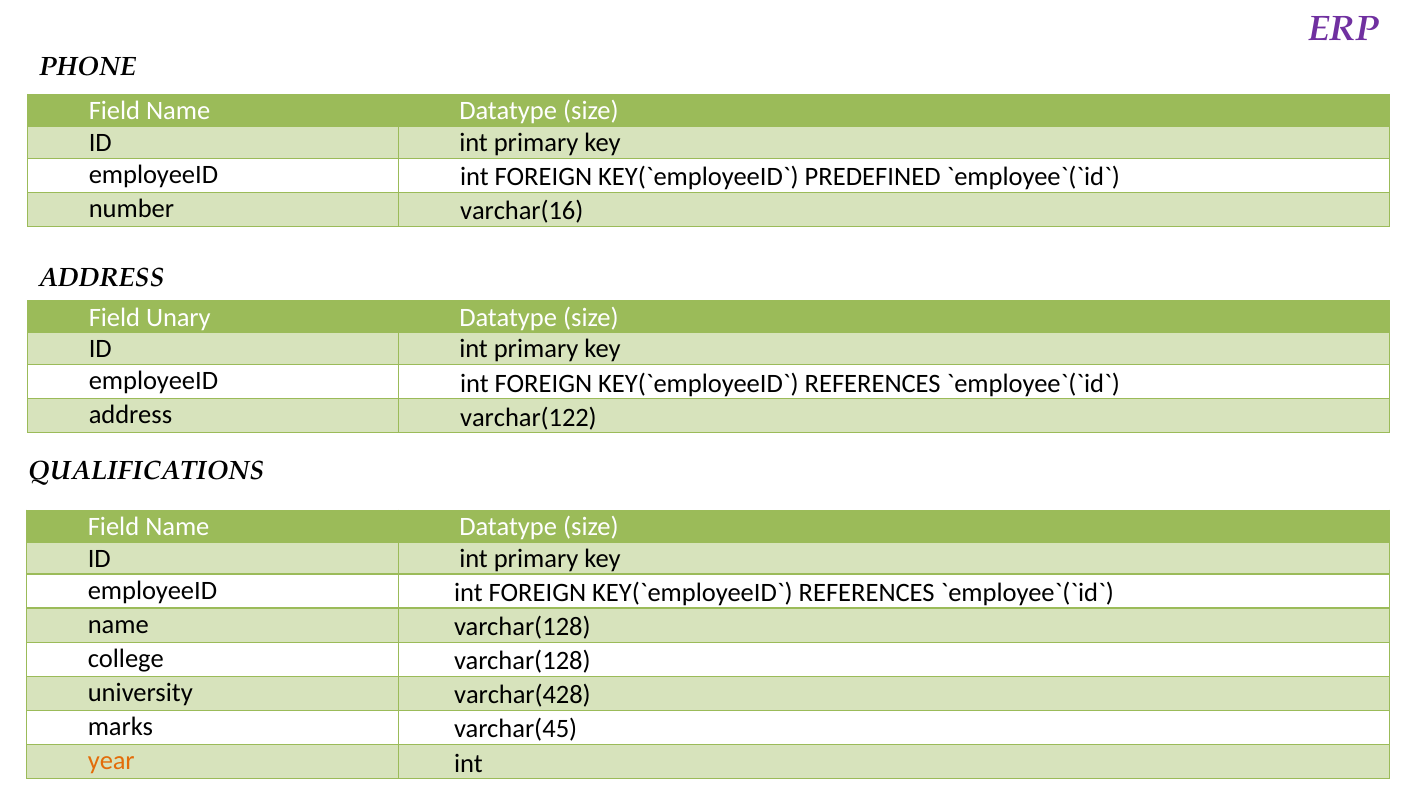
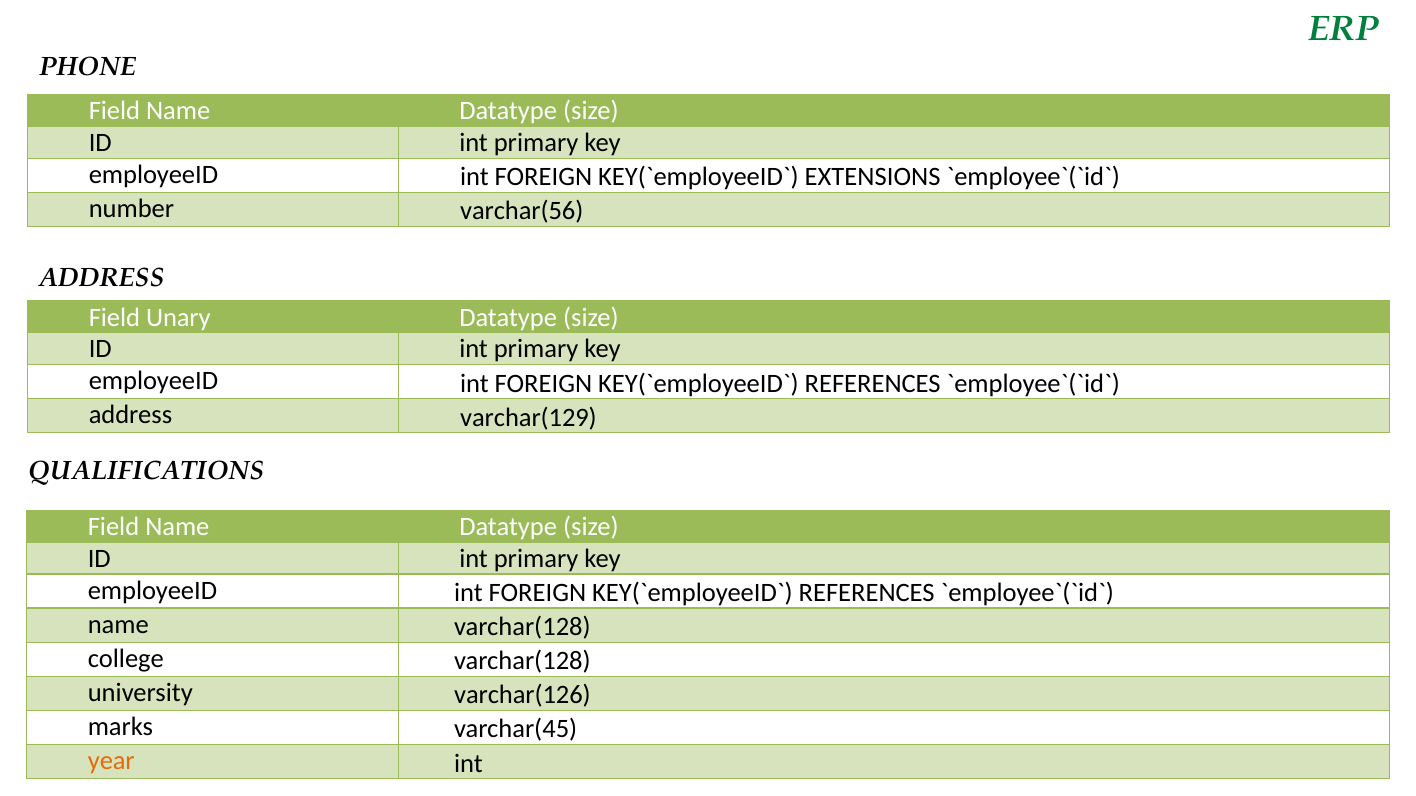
ERP colour: purple -> green
PREDEFINED: PREDEFINED -> EXTENSIONS
varchar(16: varchar(16 -> varchar(56
varchar(122: varchar(122 -> varchar(129
varchar(428: varchar(428 -> varchar(126
